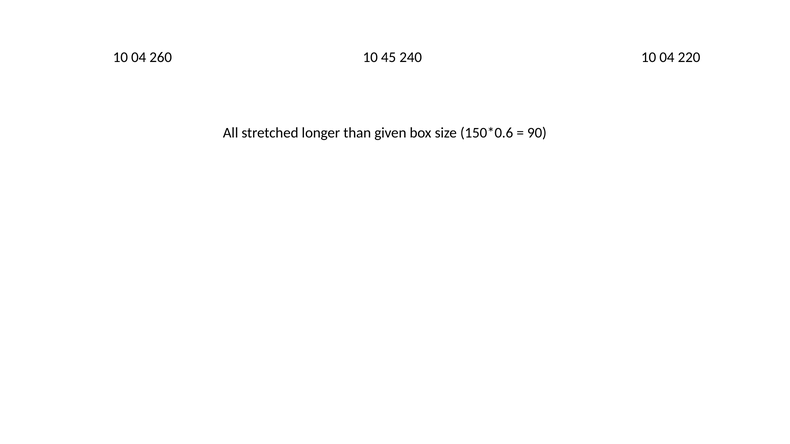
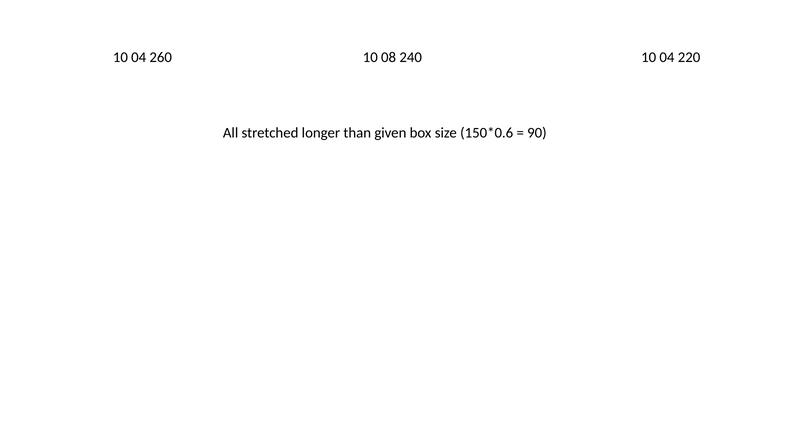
45: 45 -> 08
